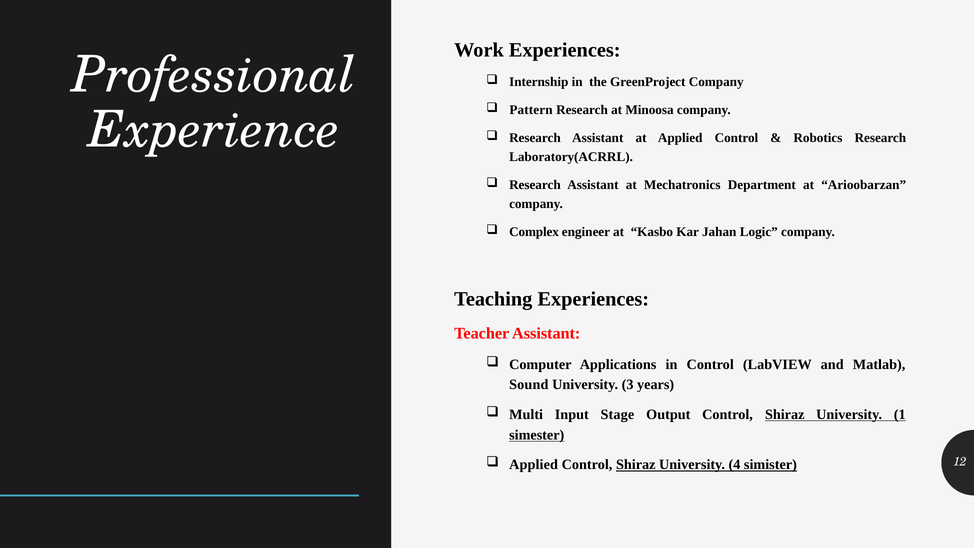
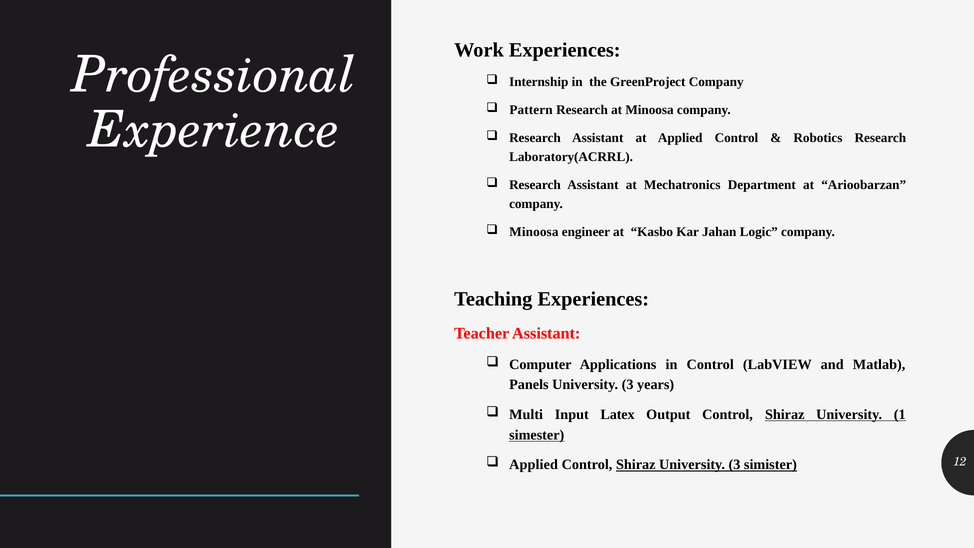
Complex at (534, 232): Complex -> Minoosa
Sound: Sound -> Panels
Stage: Stage -> Latex
Shiraz University 4: 4 -> 3
